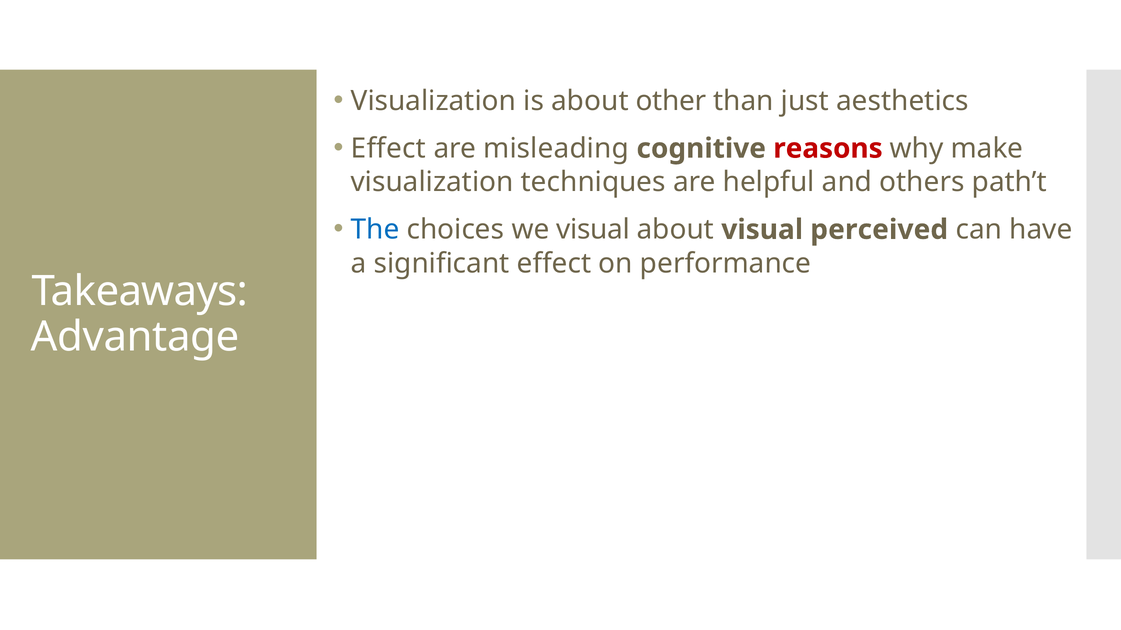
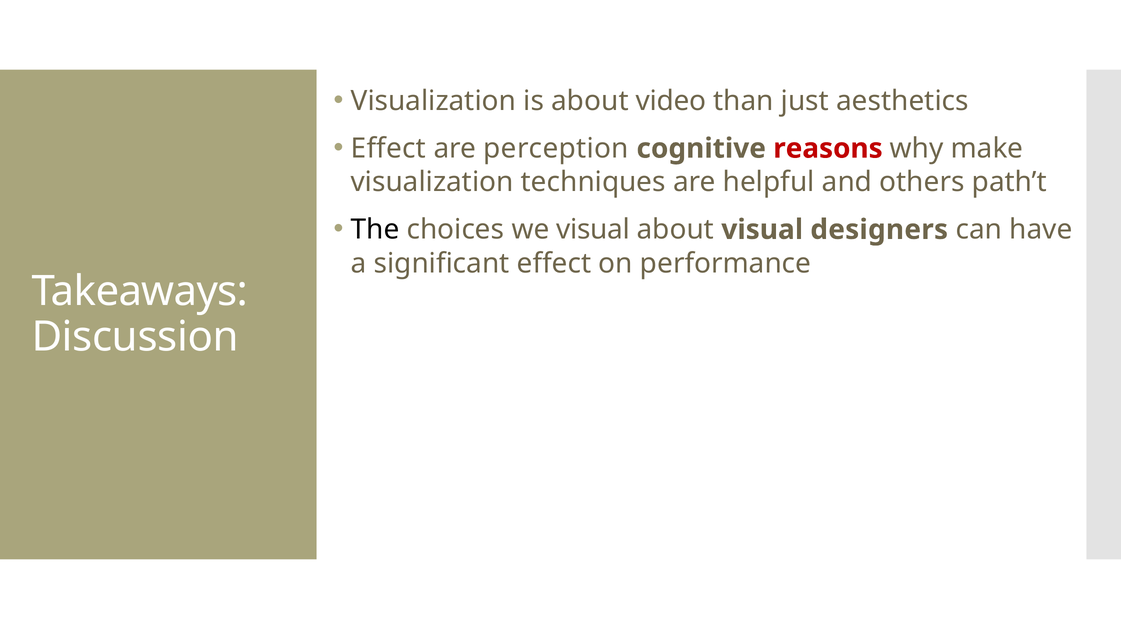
other: other -> video
misleading: misleading -> perception
The colour: blue -> black
perceived: perceived -> designers
Advantage: Advantage -> Discussion
